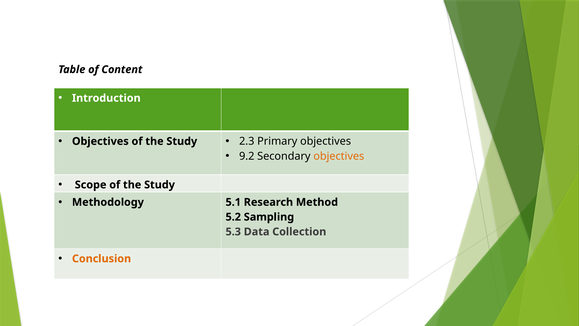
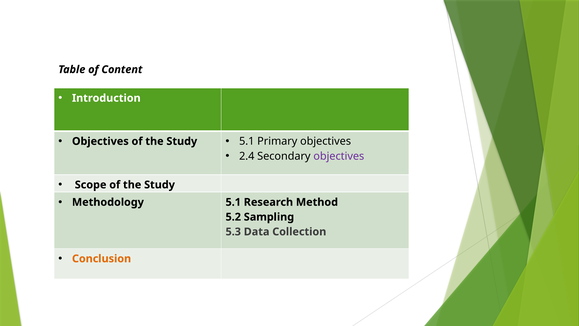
2.3 at (247, 141): 2.3 -> 5.1
9.2: 9.2 -> 2.4
objectives at (339, 156) colour: orange -> purple
